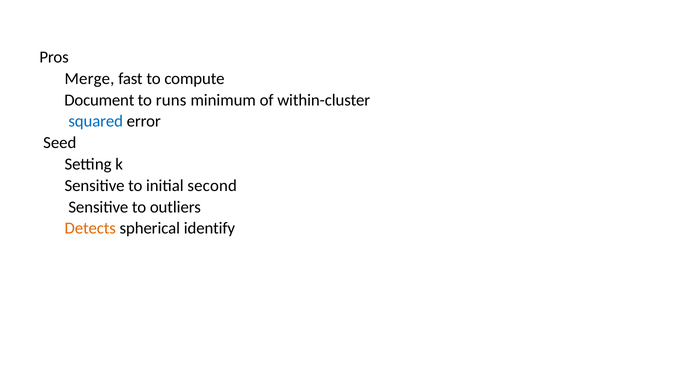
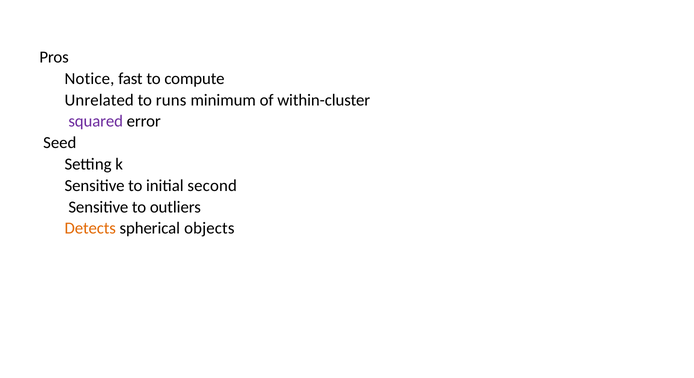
Merge: Merge -> Notice
Document: Document -> Unrelated
squared colour: blue -> purple
identify: identify -> objects
